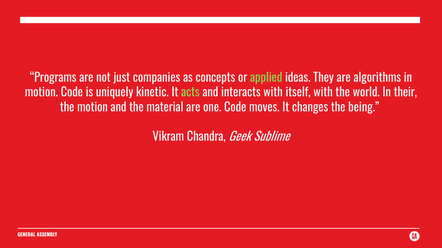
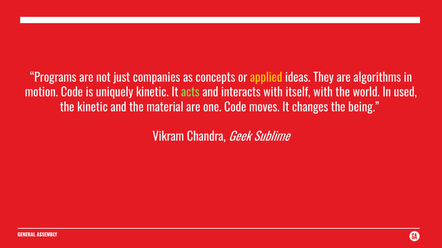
applied colour: light green -> yellow
their: their -> used
the motion: motion -> kinetic
